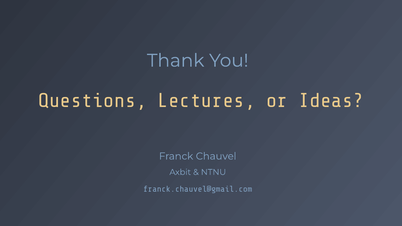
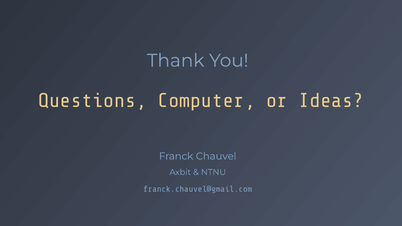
Lectures: Lectures -> Computer
